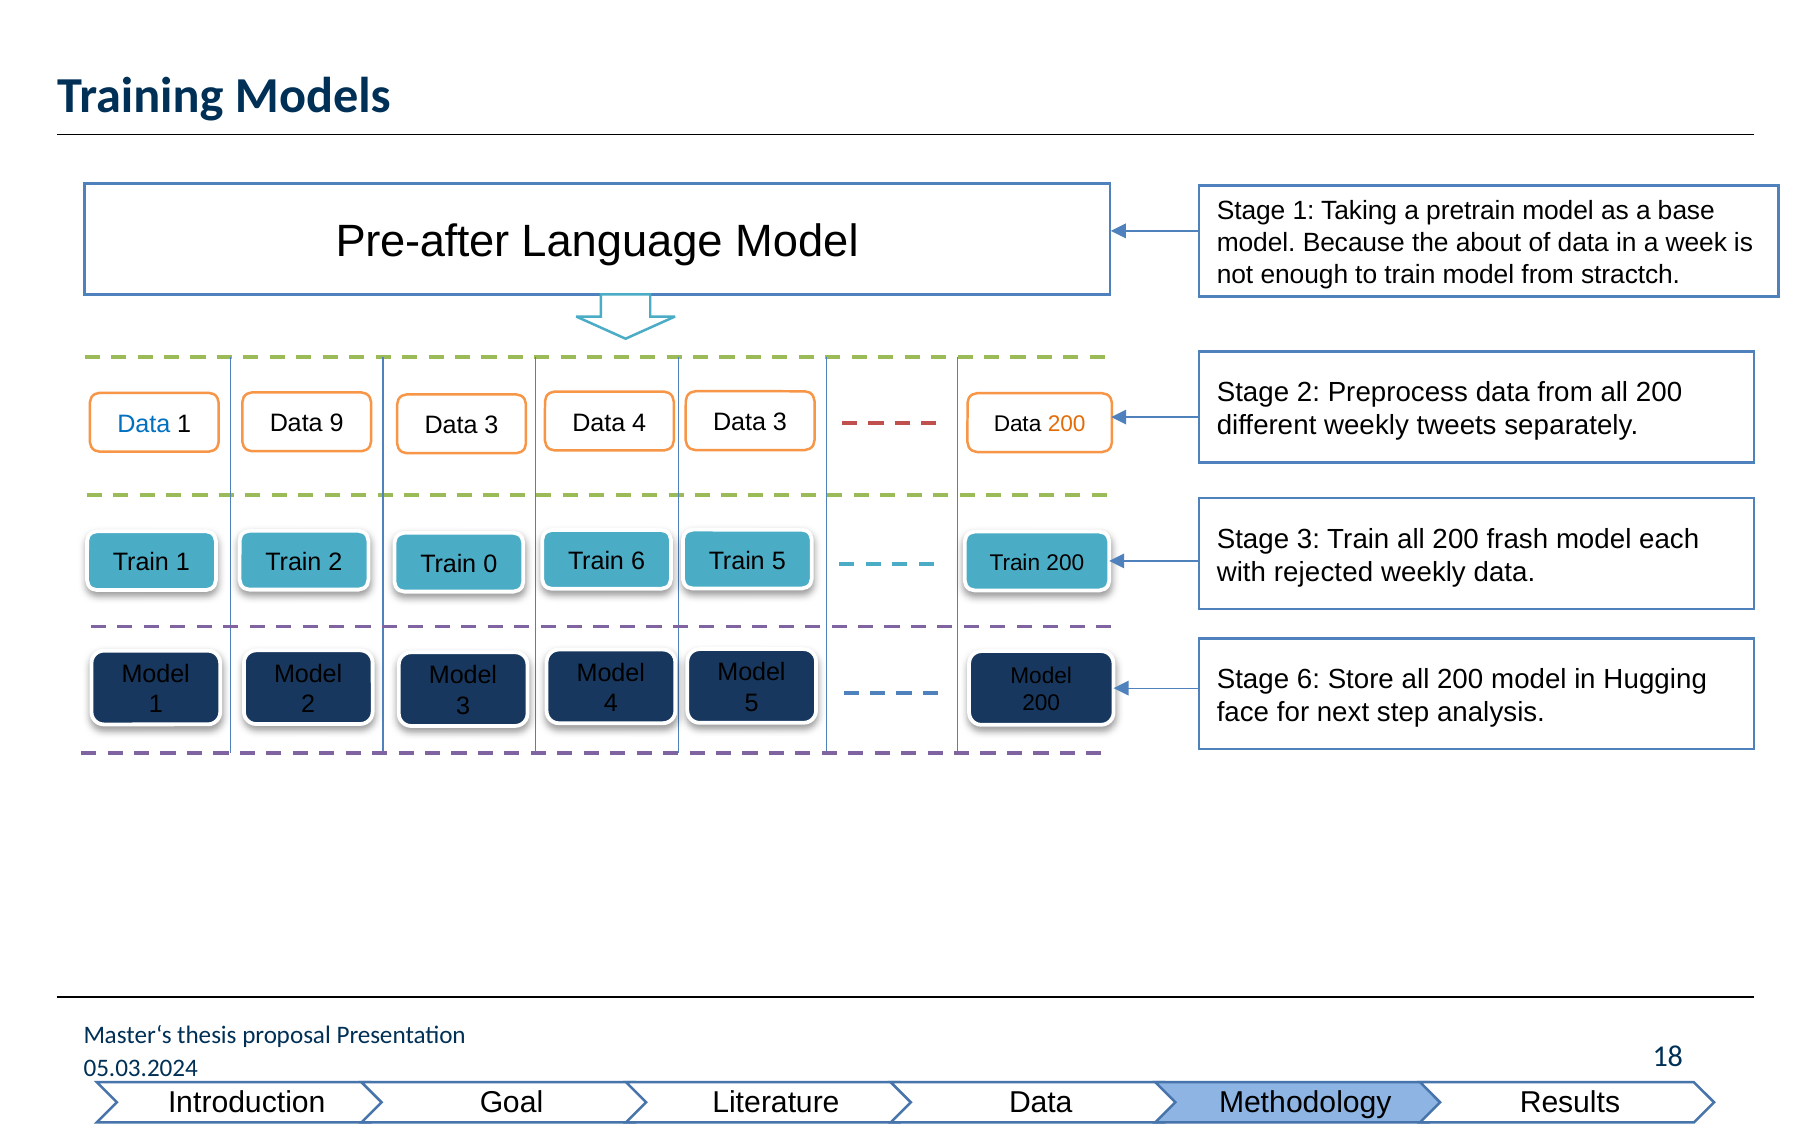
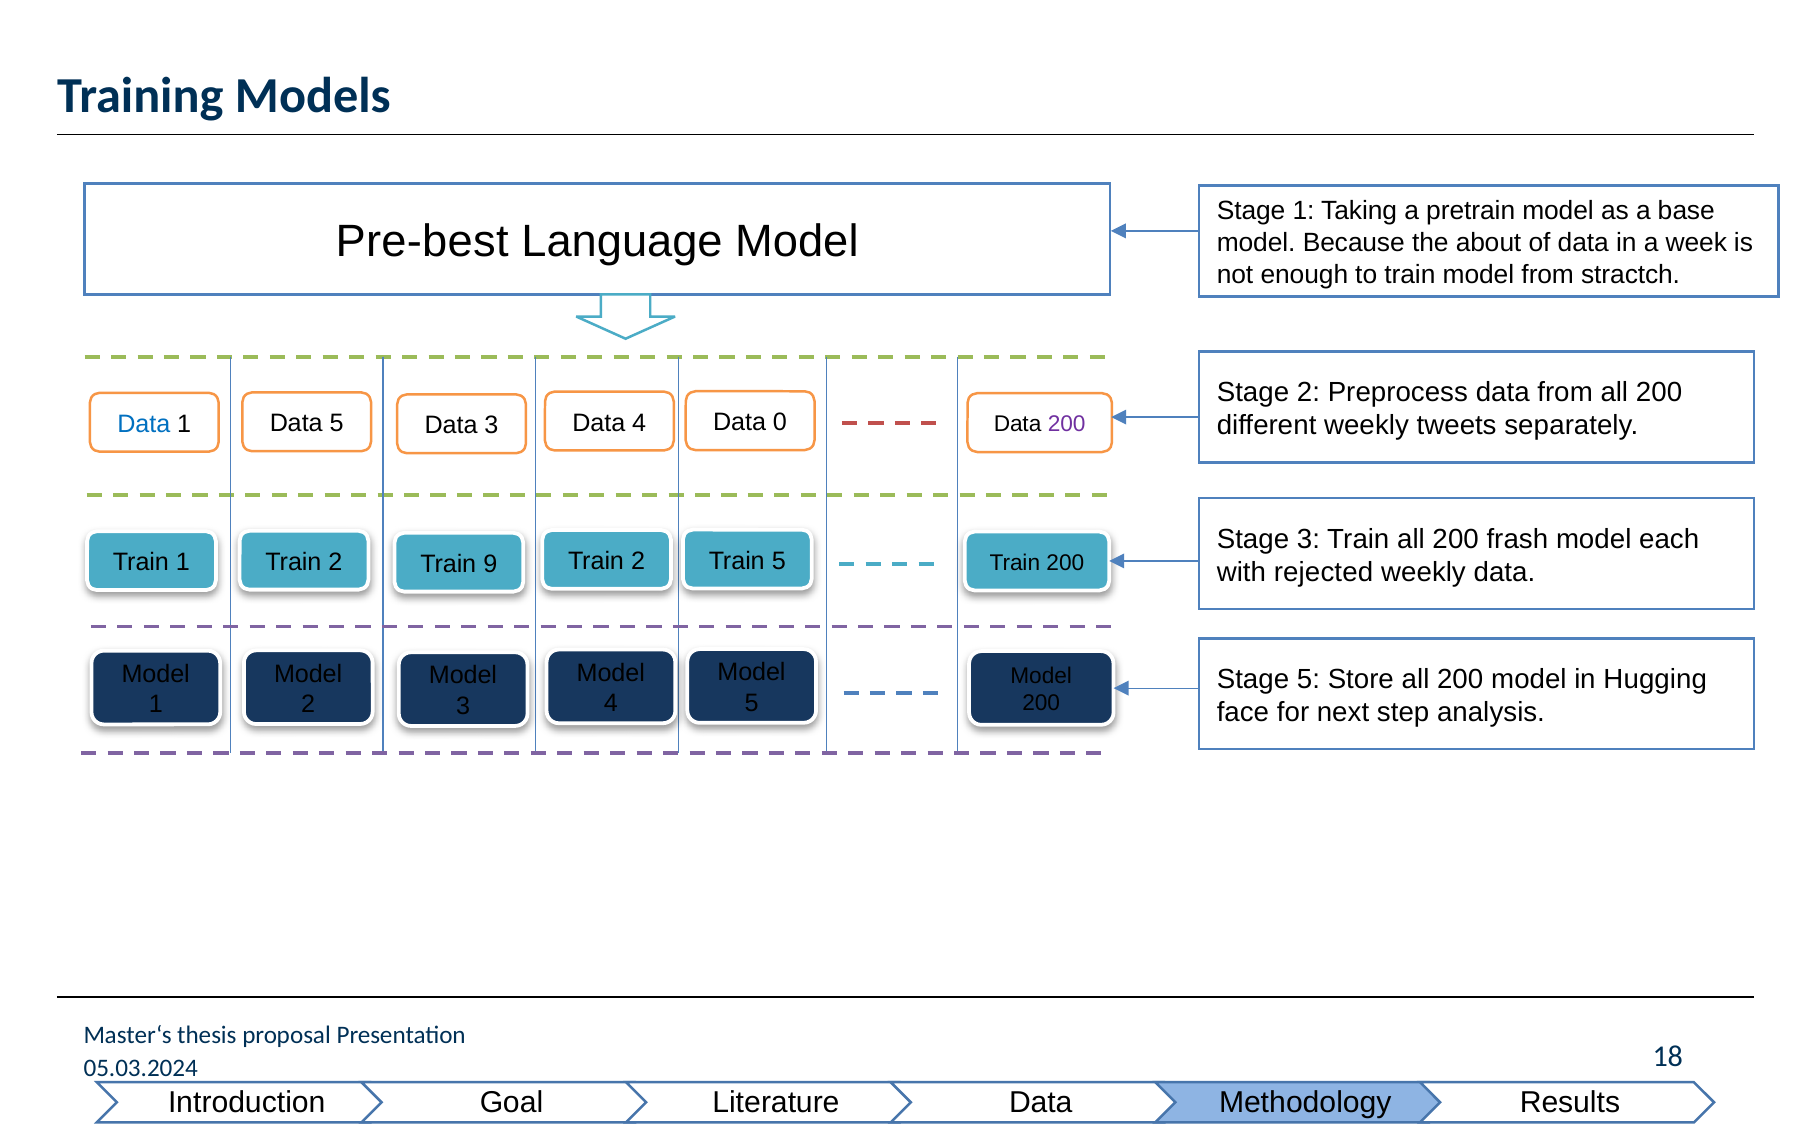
Pre-after: Pre-after -> Pre-best
Data 9: 9 -> 5
4 Data 3: 3 -> 0
200 at (1067, 424) colour: orange -> purple
0: 0 -> 9
6 at (638, 561): 6 -> 2
Stage 6: 6 -> 5
